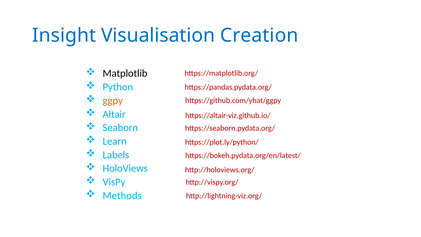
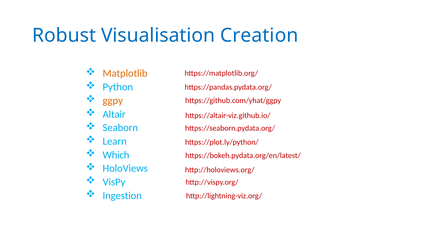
Insight: Insight -> Robust
Matplotlib colour: black -> orange
Labels: Labels -> Which
Methods: Methods -> Ingestion
